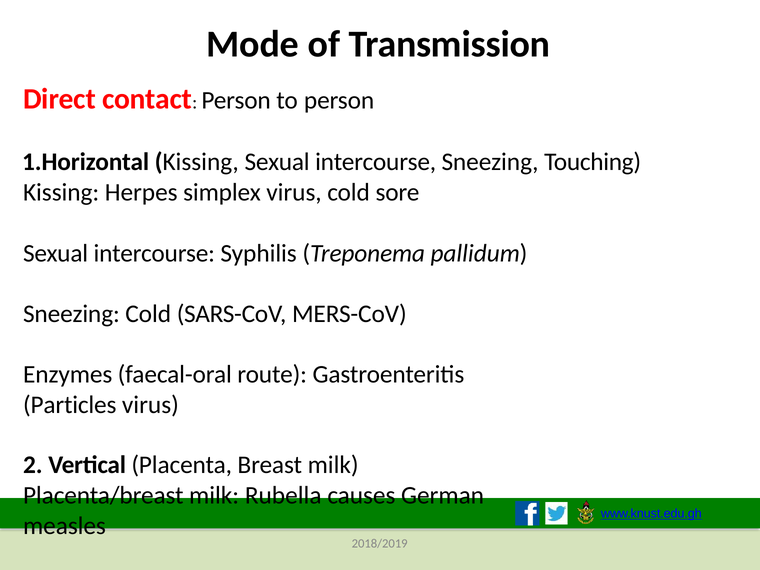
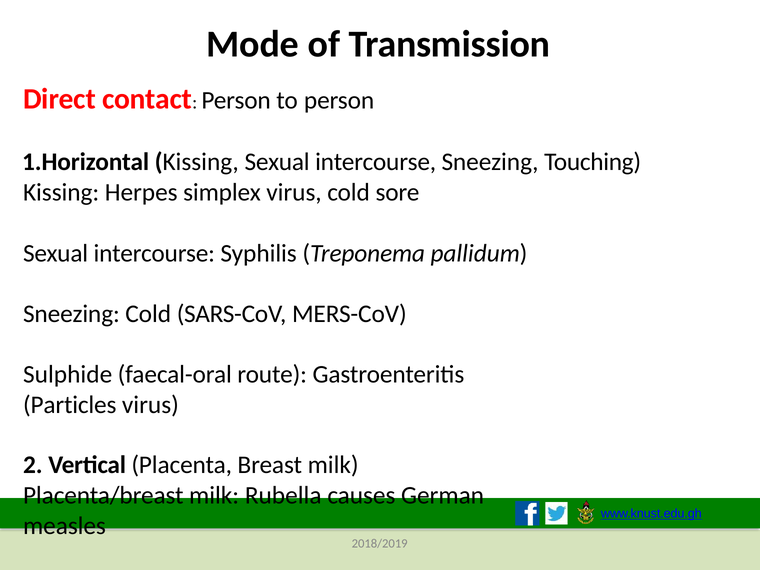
Enzymes: Enzymes -> Sulphide
